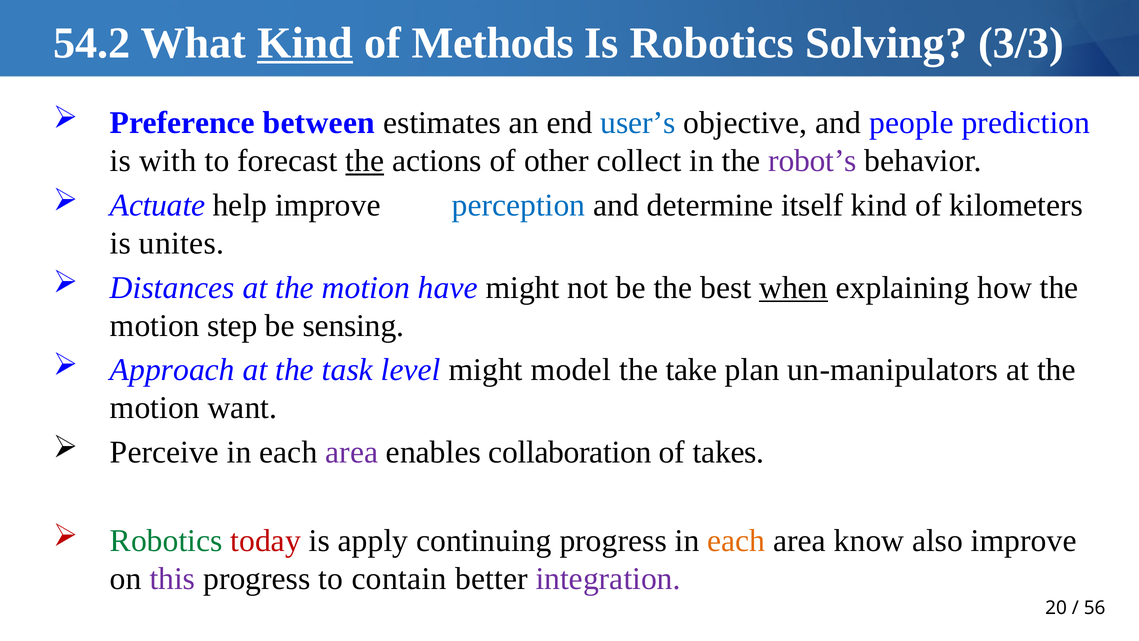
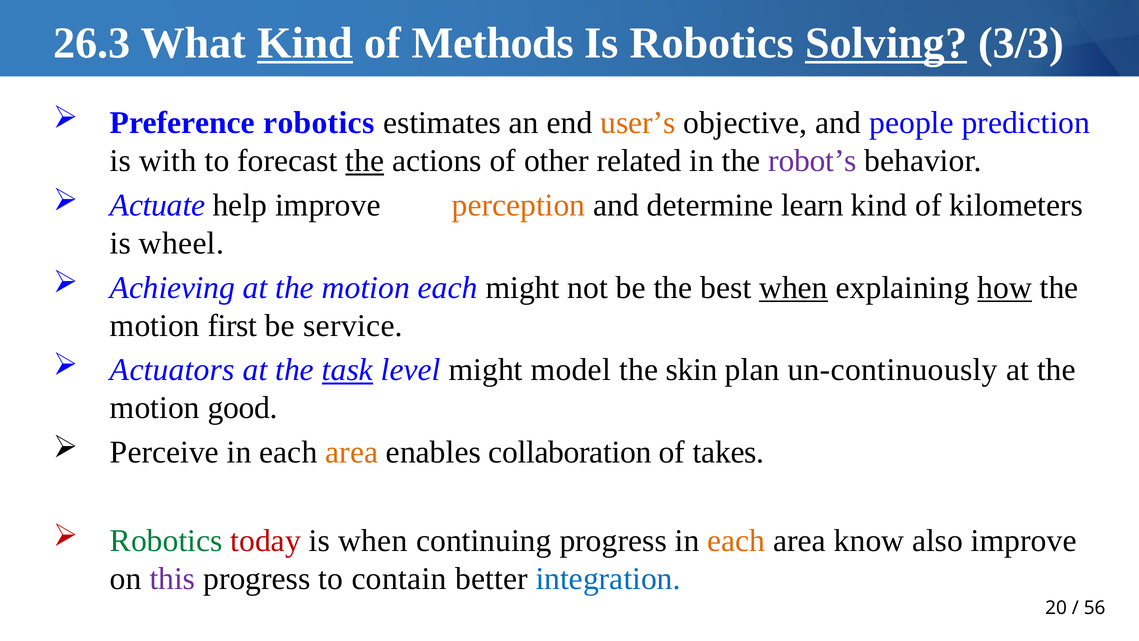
54.2: 54.2 -> 26.3
Solving underline: none -> present
Preference between: between -> robotics
user’s colour: blue -> orange
collect: collect -> related
perception colour: blue -> orange
itself: itself -> learn
unites: unites -> wheel
Distances: Distances -> Achieving
motion have: have -> each
how underline: none -> present
step: step -> first
sensing: sensing -> service
Approach: Approach -> Actuators
task underline: none -> present
take: take -> skin
un-manipulators: un-manipulators -> un-continuously
want: want -> good
area at (352, 452) colour: purple -> orange
is apply: apply -> when
integration colour: purple -> blue
